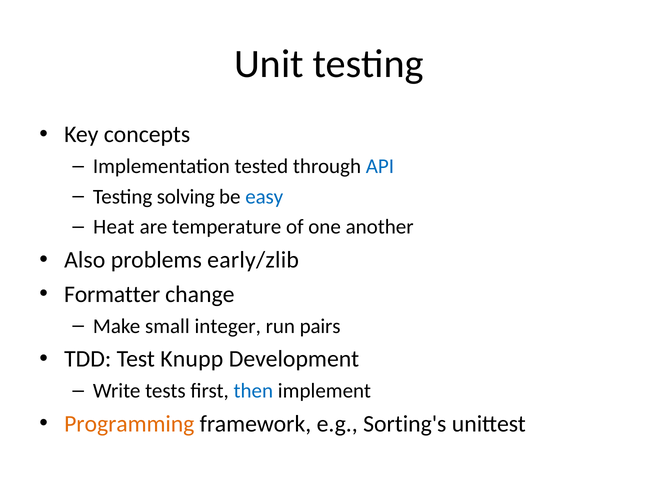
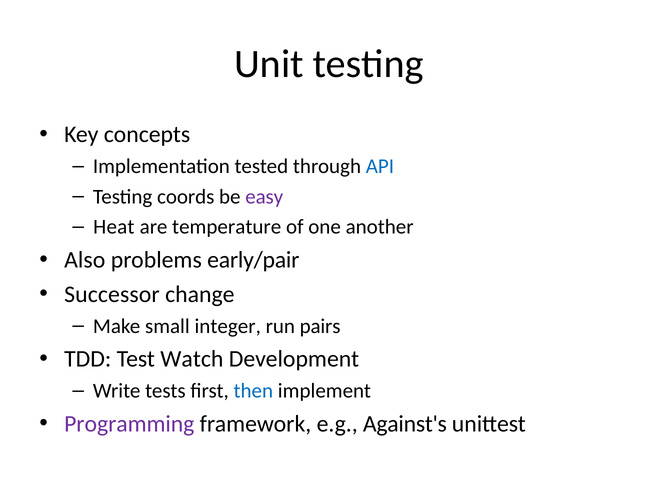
solving: solving -> coords
easy colour: blue -> purple
early/zlib: early/zlib -> early/pair
Formatter: Formatter -> Successor
Knupp: Knupp -> Watch
Programming colour: orange -> purple
Sorting's: Sorting's -> Against's
